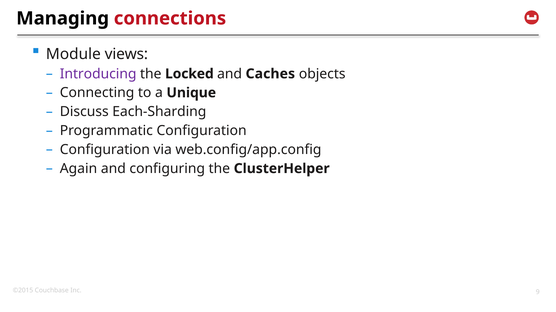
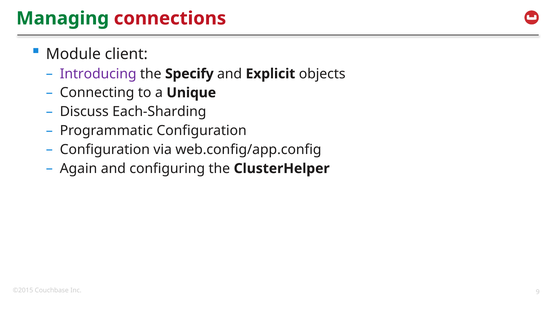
Managing colour: black -> green
views: views -> client
Locked: Locked -> Specify
Caches: Caches -> Explicit
